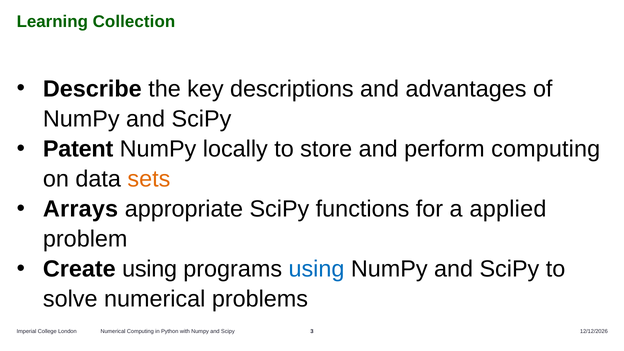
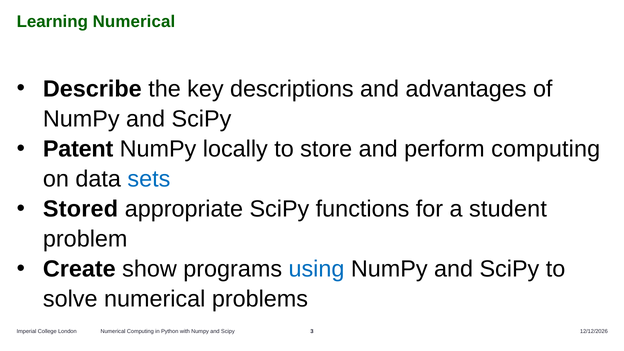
Learning Collection: Collection -> Numerical
sets colour: orange -> blue
Arrays: Arrays -> Stored
applied: applied -> student
Create using: using -> show
